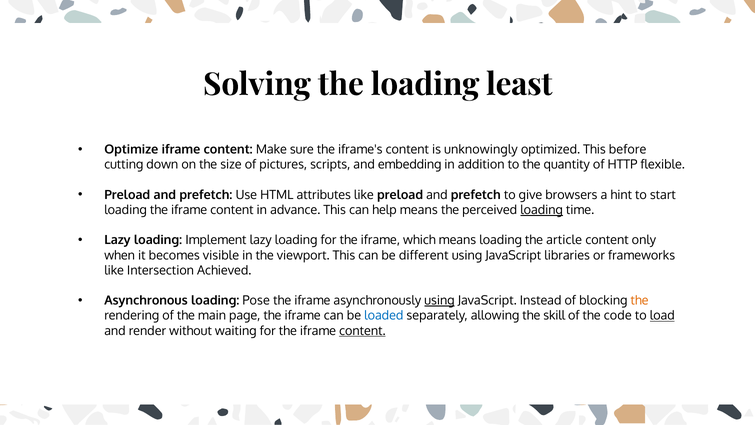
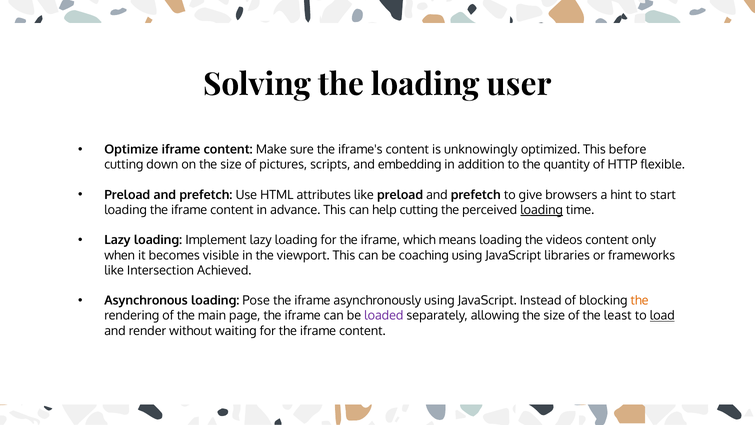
least: least -> user
help means: means -> cutting
article: article -> videos
different: different -> coaching
using at (439, 300) underline: present -> none
loaded colour: blue -> purple
allowing the skill: skill -> size
code: code -> least
content at (362, 331) underline: present -> none
